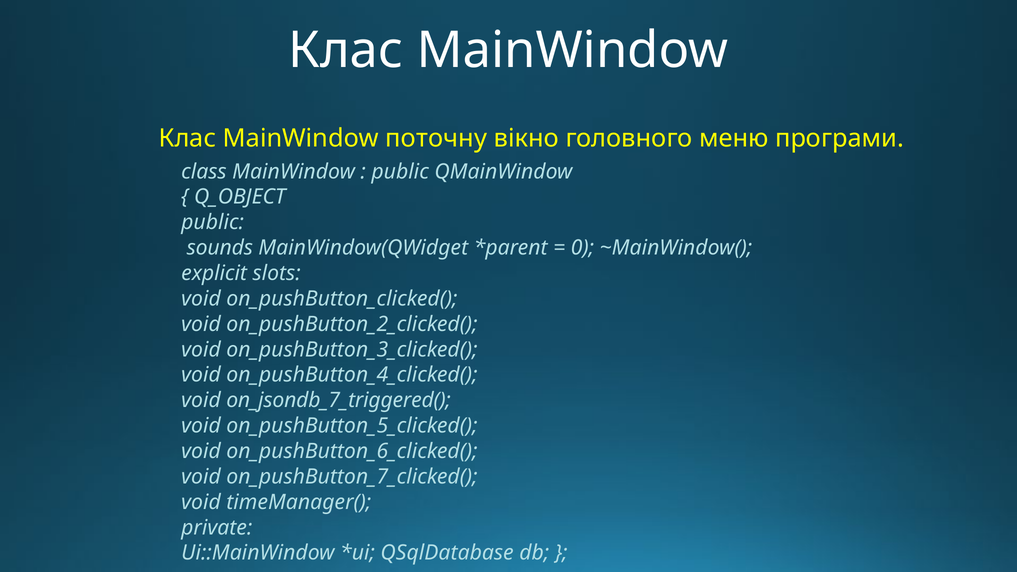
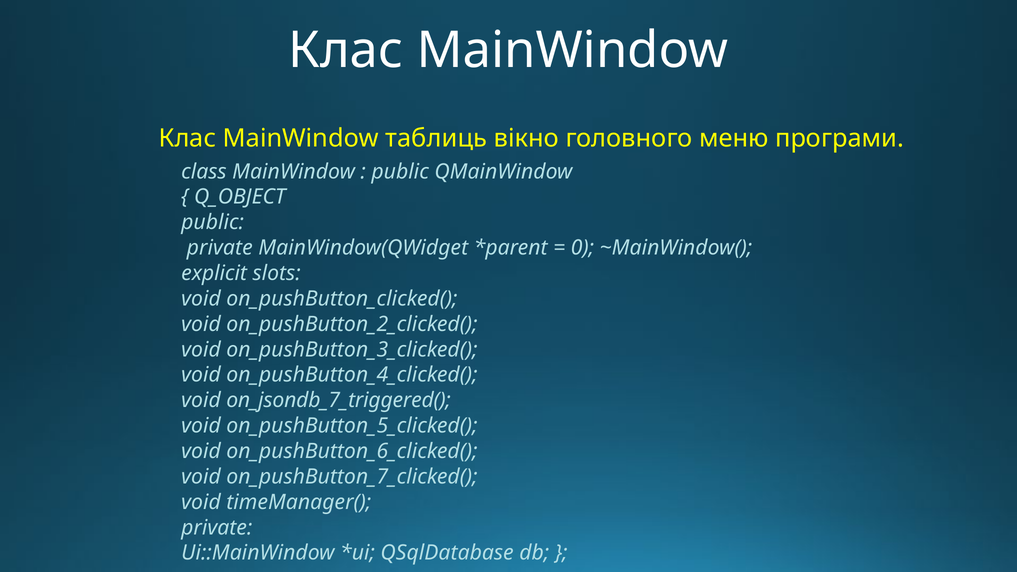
поточну: поточну -> таблиць
sounds at (220, 248): sounds -> private
